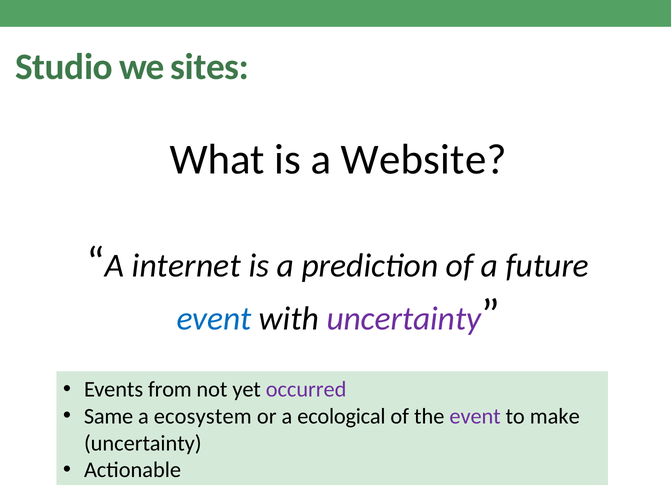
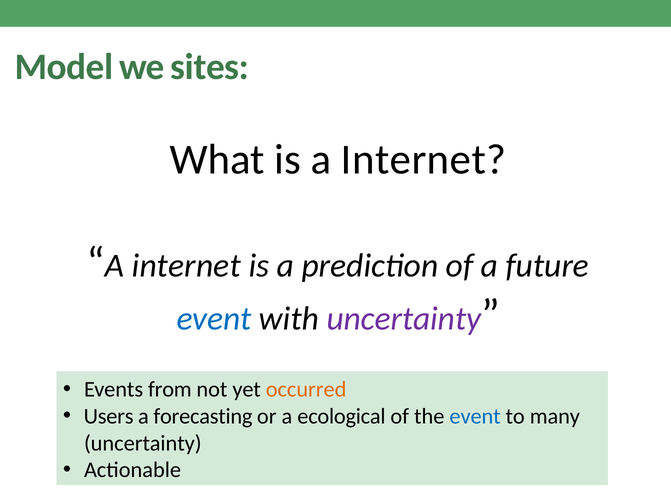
Studio: Studio -> Model
is a Website: Website -> Internet
occurred colour: purple -> orange
Same: Same -> Users
ecosystem: ecosystem -> forecasting
event at (475, 417) colour: purple -> blue
make: make -> many
